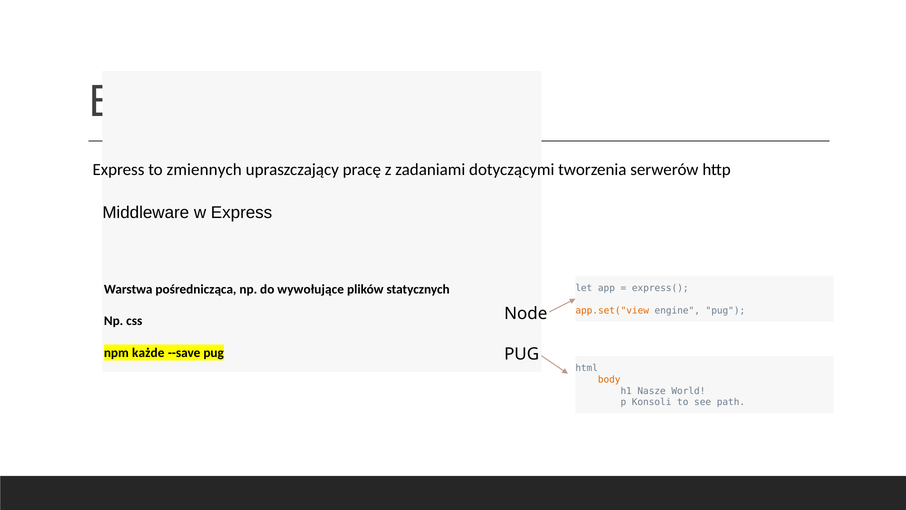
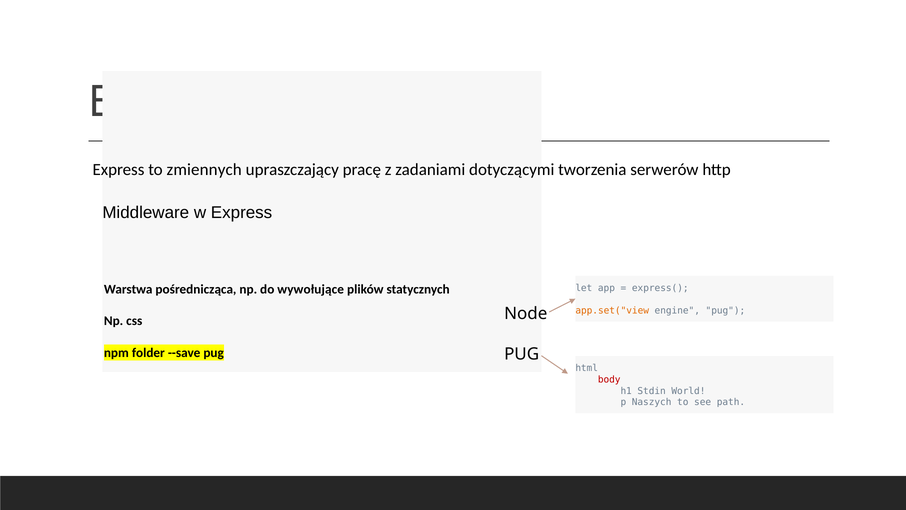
każde: każde -> folder
body colour: orange -> red
Nasze: Nasze -> Stdin
Konsoli: Konsoli -> Naszych
